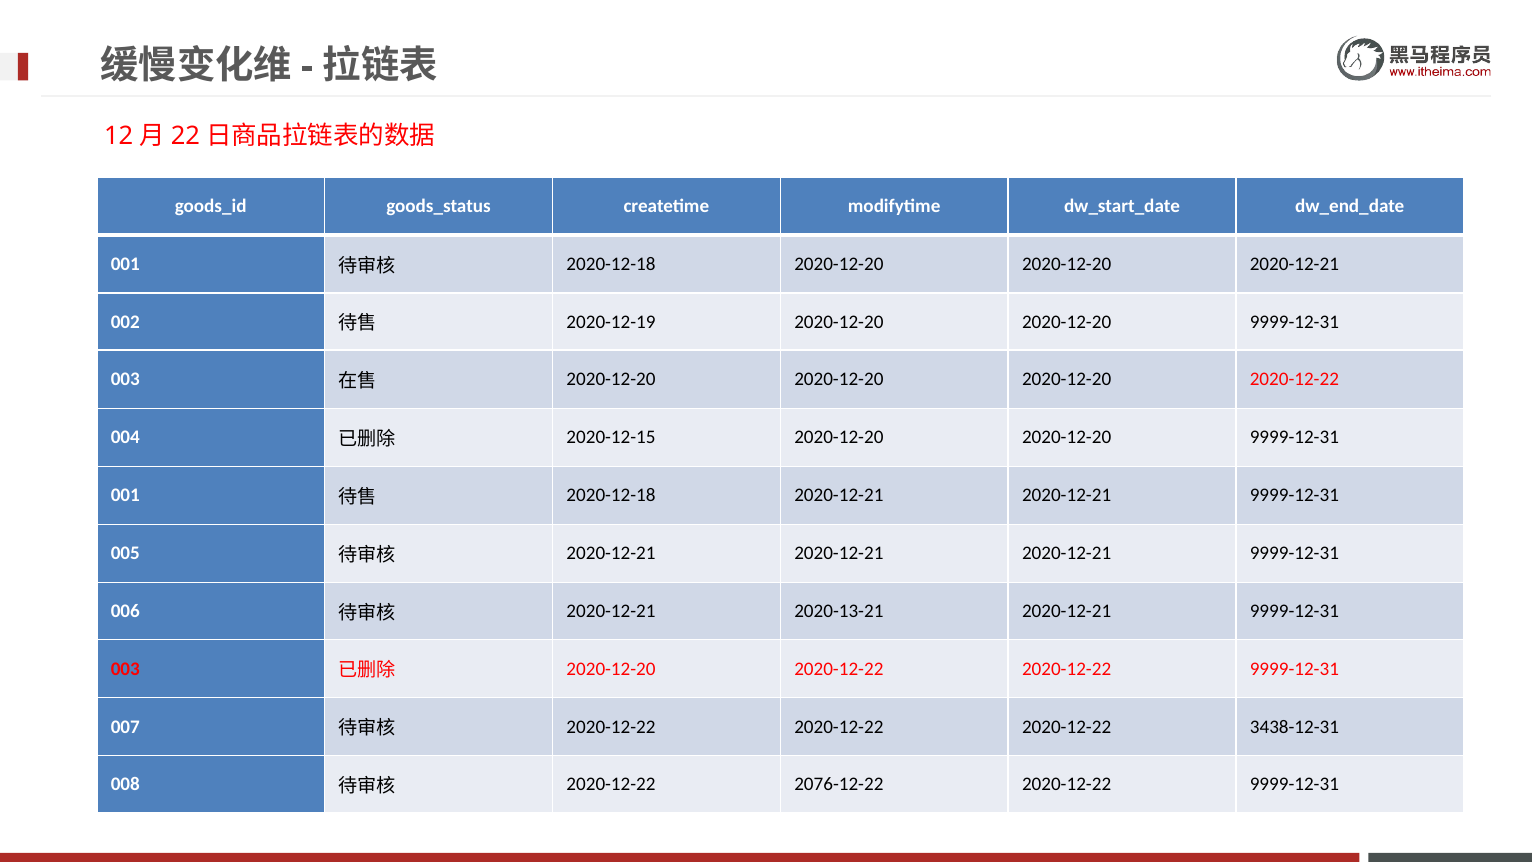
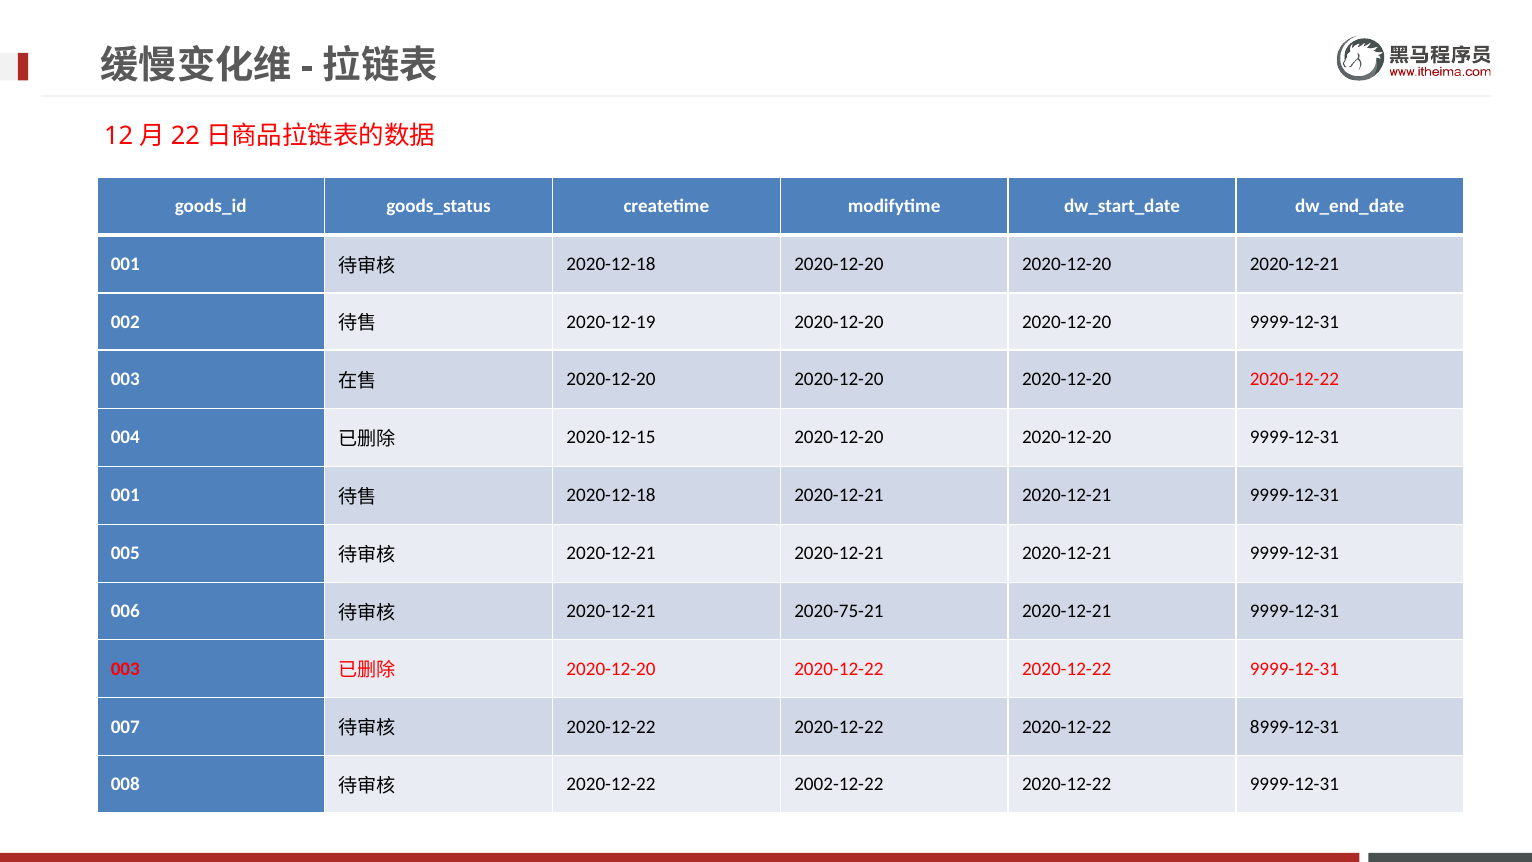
2020-13-21: 2020-13-21 -> 2020-75-21
3438-12-31: 3438-12-31 -> 8999-12-31
2076-12-22: 2076-12-22 -> 2002-12-22
